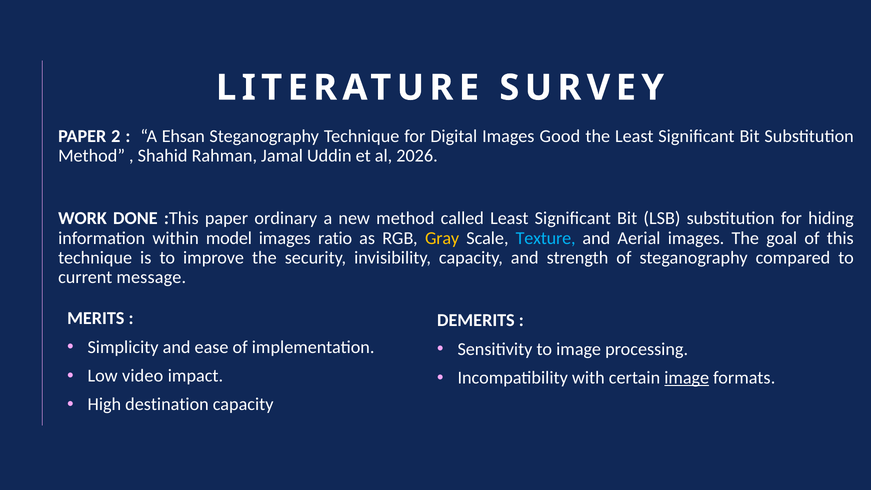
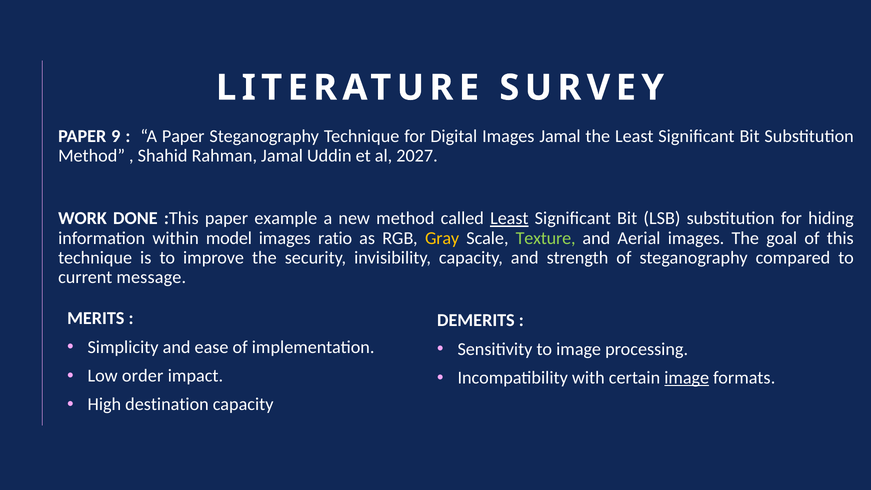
2: 2 -> 9
A Ehsan: Ehsan -> Paper
Images Good: Good -> Jamal
2026: 2026 -> 2027
ordinary: ordinary -> example
Least at (509, 218) underline: none -> present
Texture colour: light blue -> light green
video: video -> order
